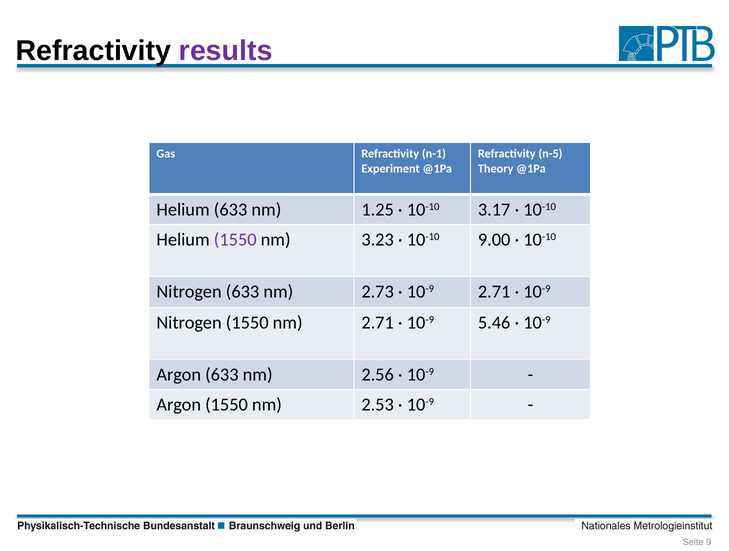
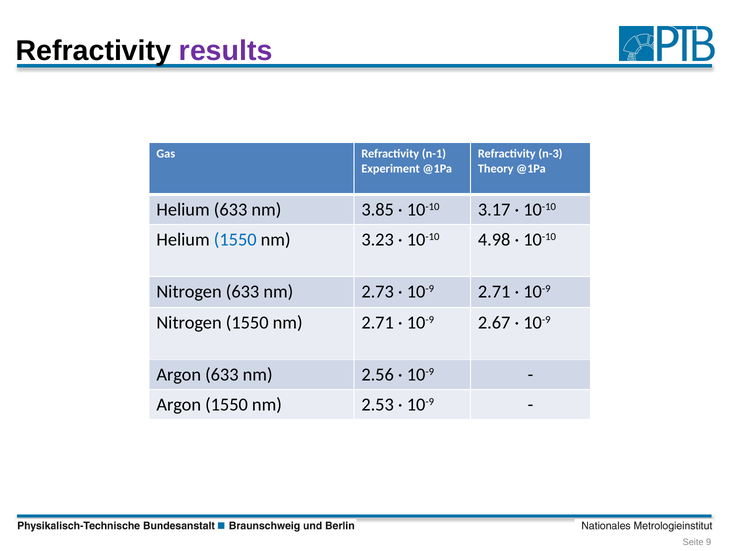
n-5: n-5 -> n-3
1.25: 1.25 -> 3.85
1550 at (235, 239) colour: purple -> blue
9.00: 9.00 -> 4.98
5.46: 5.46 -> 2.67
